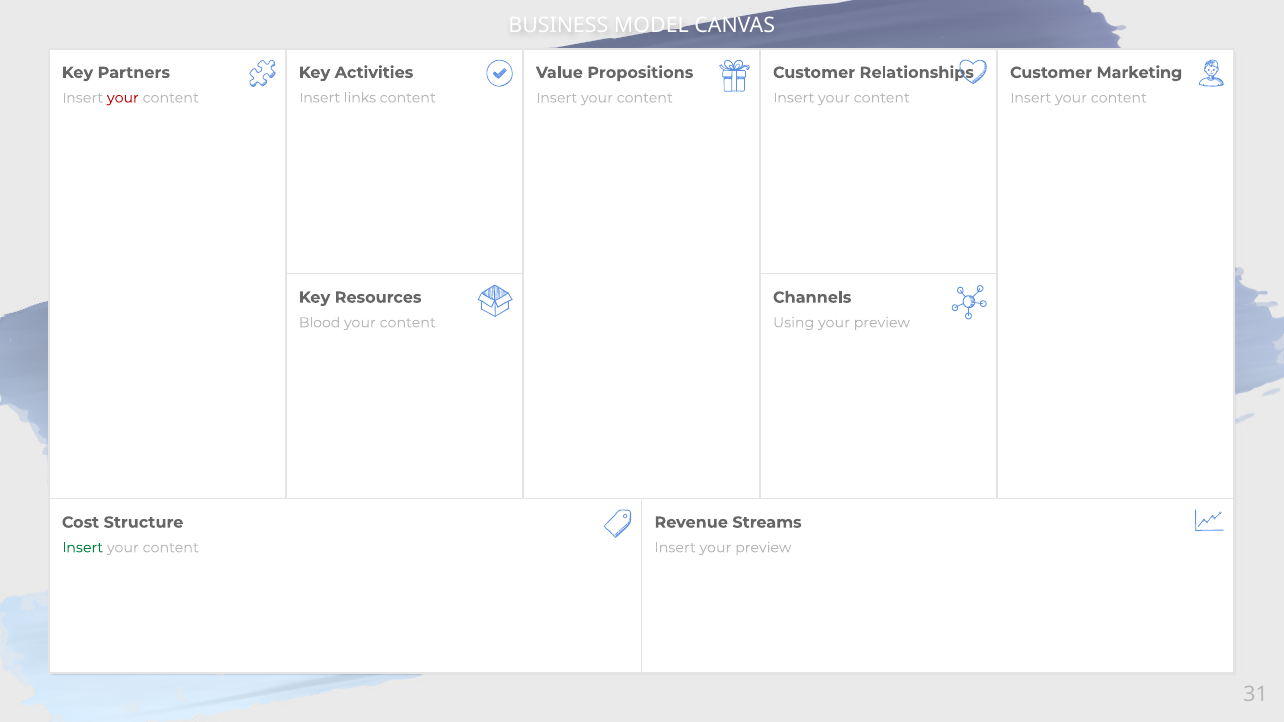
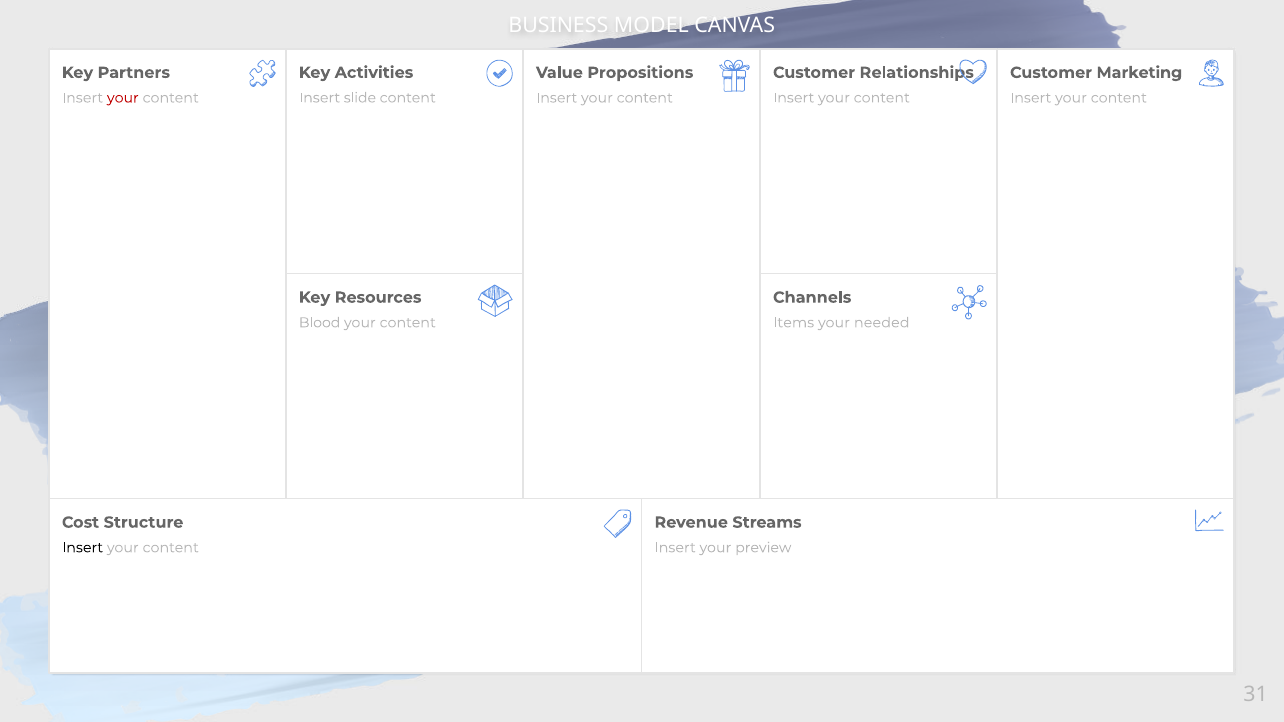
links: links -> slide
Using: Using -> Items
preview at (882, 323): preview -> needed
Insert at (82, 548) colour: green -> black
